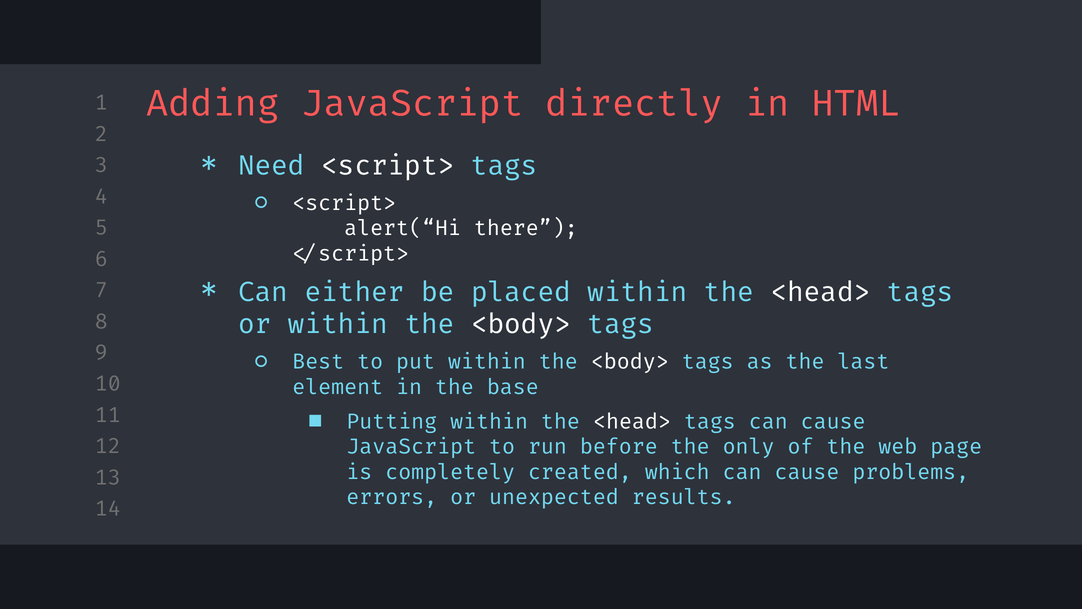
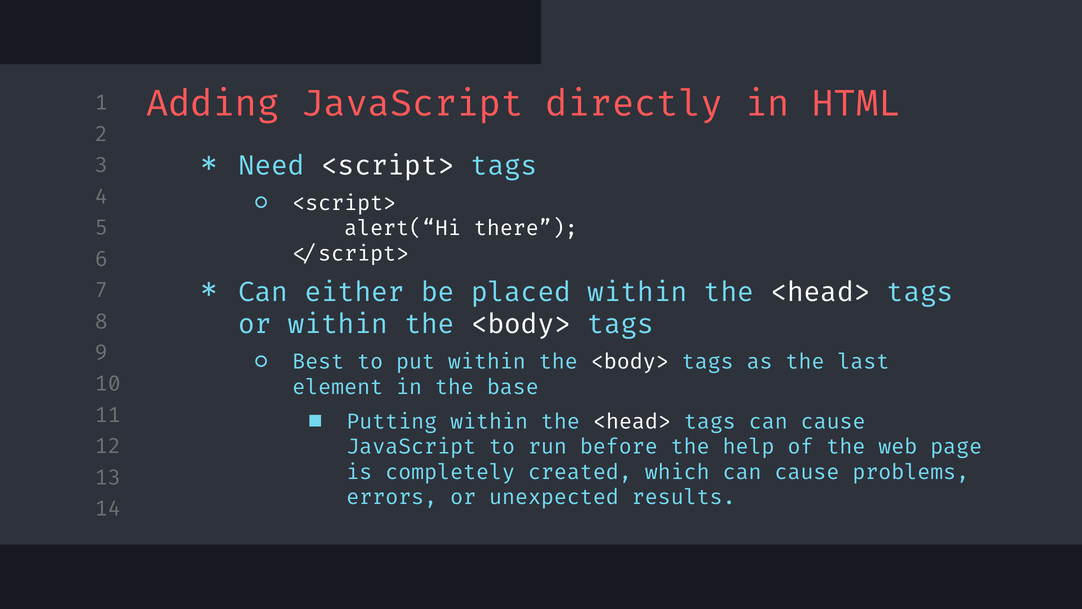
only: only -> help
